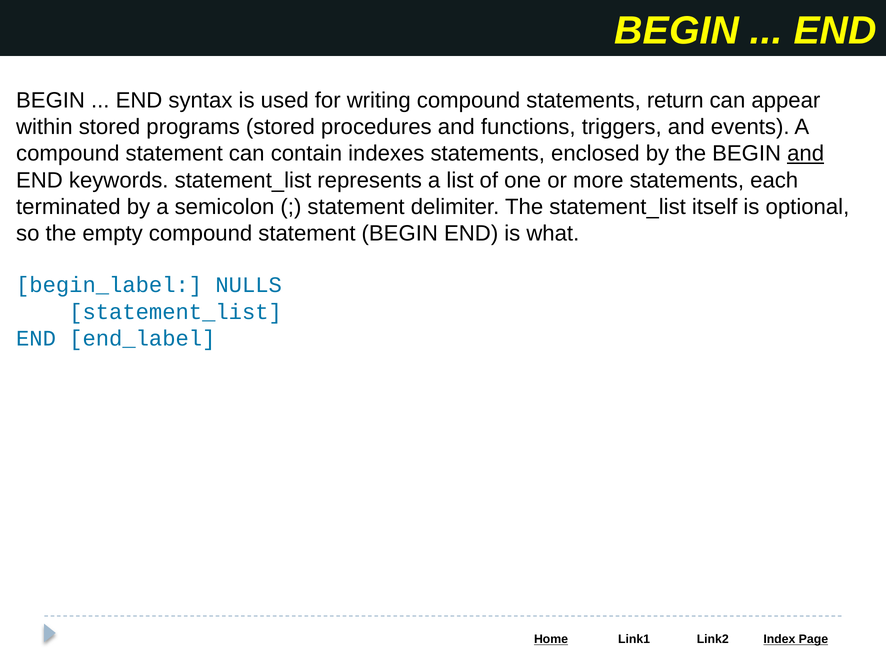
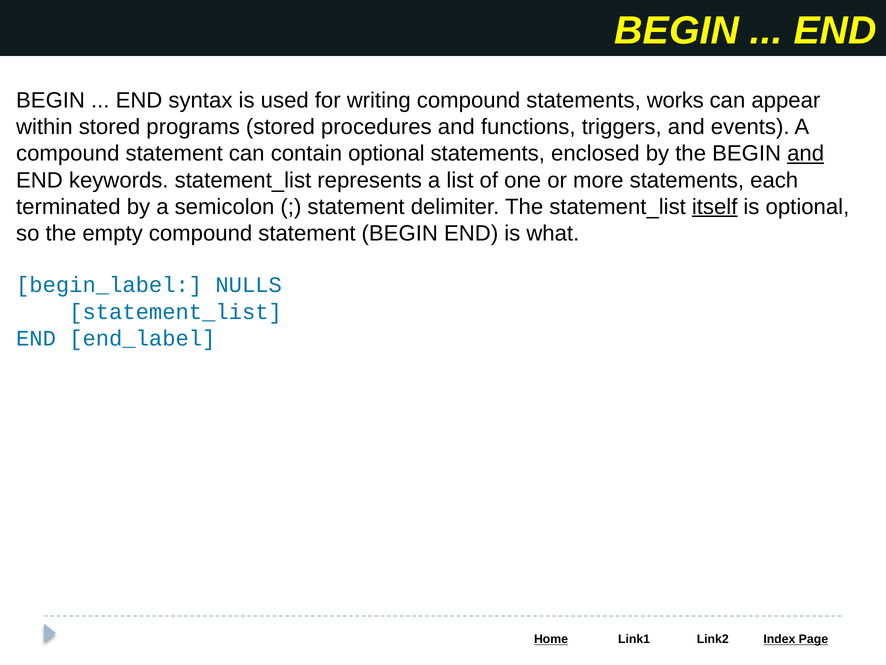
return: return -> works
contain indexes: indexes -> optional
itself underline: none -> present
